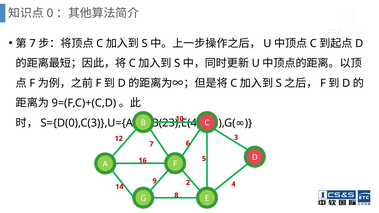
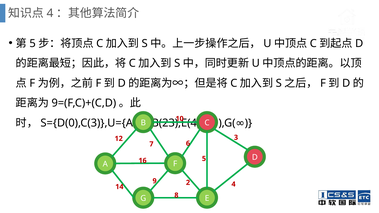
0 at (50, 13): 0 -> 4
7 at (33, 43): 7 -> 5
